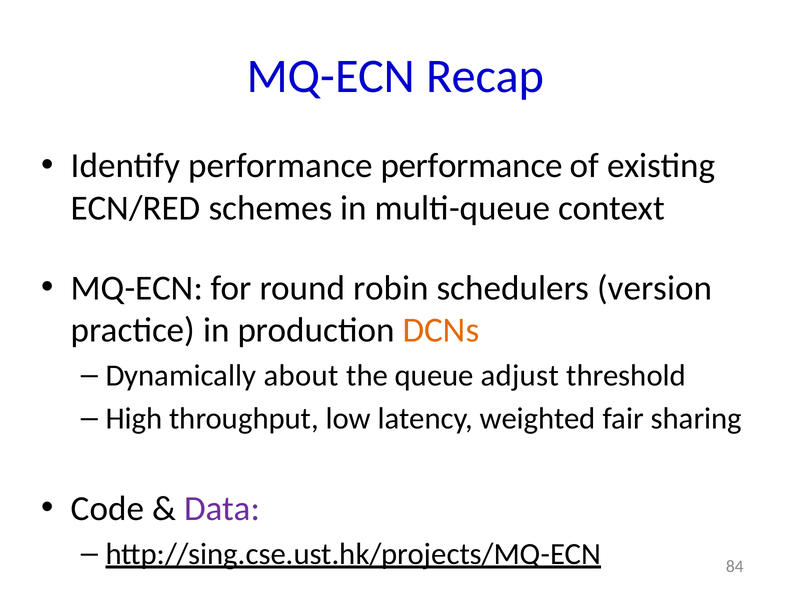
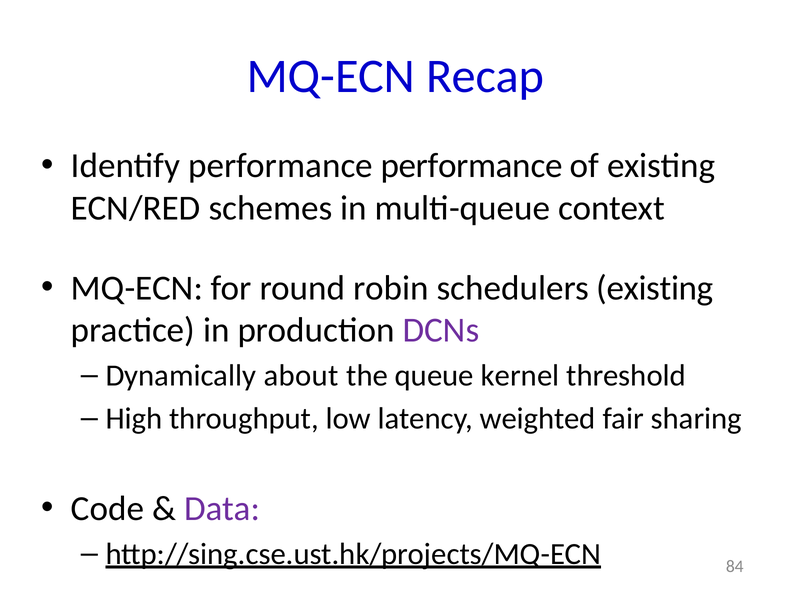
schedulers version: version -> existing
DCNs colour: orange -> purple
adjust: adjust -> kernel
